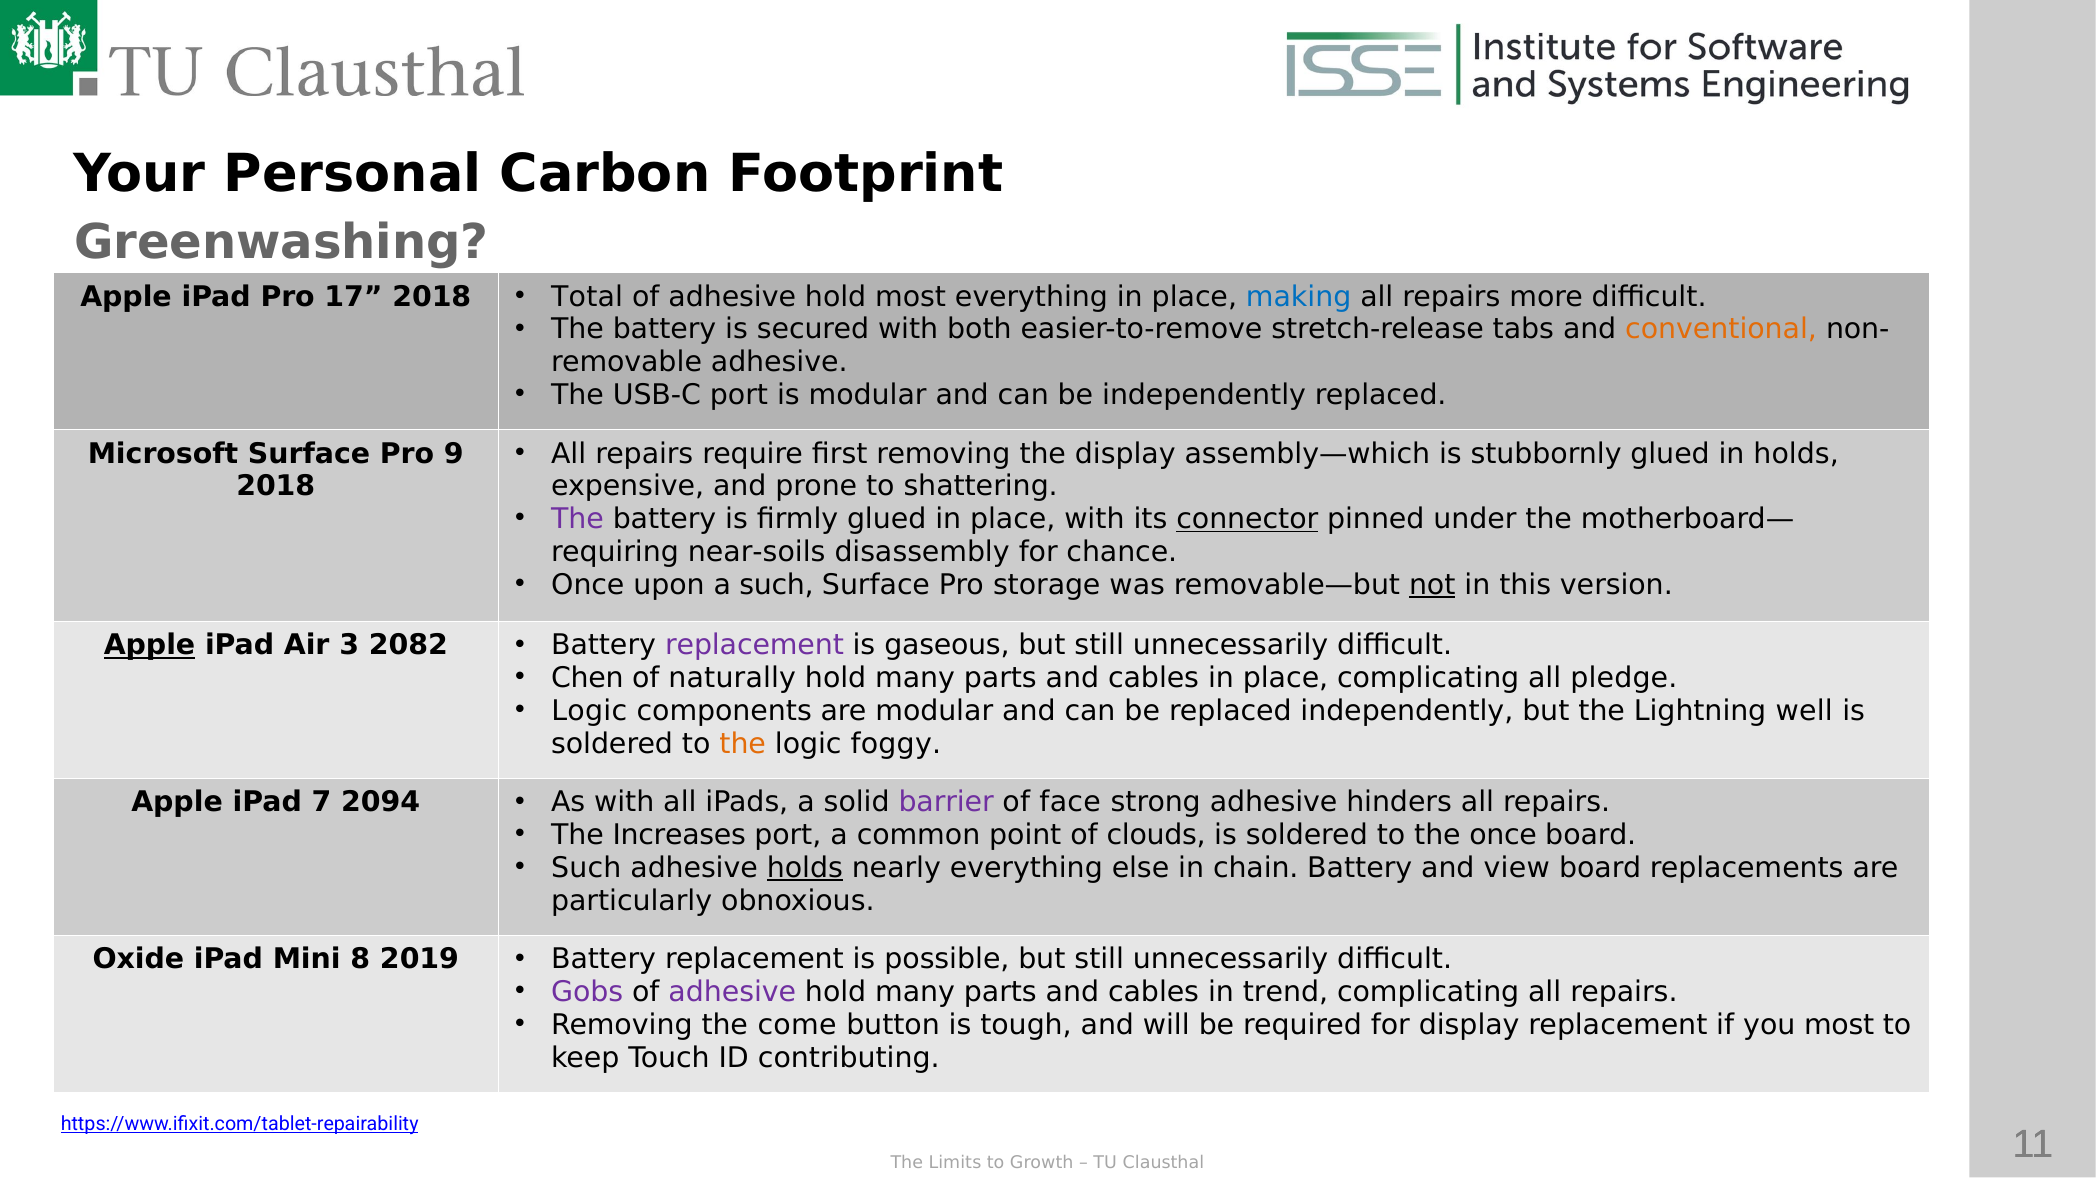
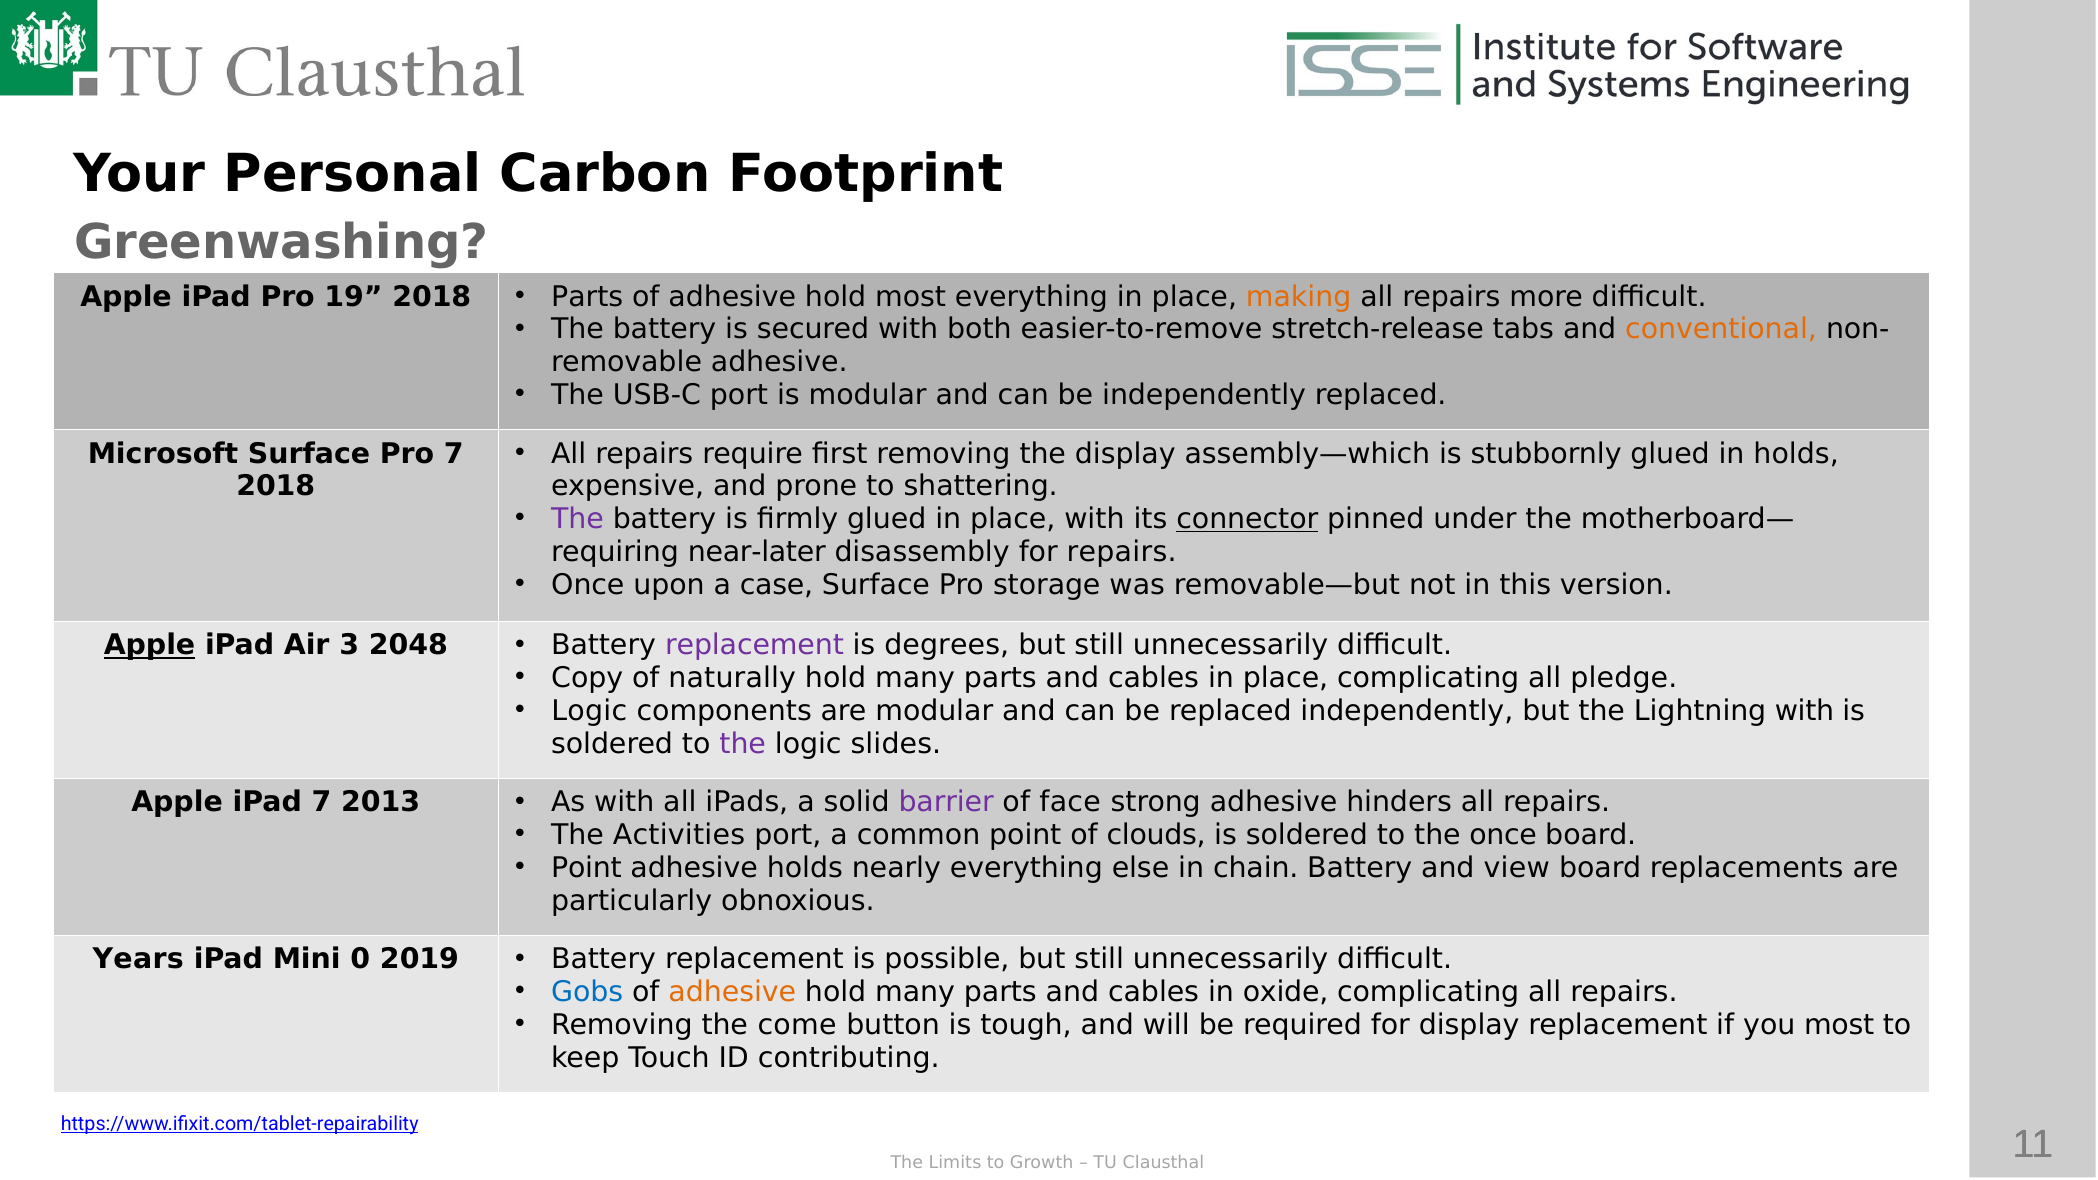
17: 17 -> 19
Total at (587, 297): Total -> Parts
making colour: blue -> orange
Pro 9: 9 -> 7
near-soils: near-soils -> near-later
for chance: chance -> repairs
a such: such -> case
not underline: present -> none
2082: 2082 -> 2048
gaseous: gaseous -> degrees
Chen: Chen -> Copy
Lightning well: well -> with
the at (743, 744) colour: orange -> purple
foggy: foggy -> slides
2094: 2094 -> 2013
Increases: Increases -> Activities
Such at (586, 868): Such -> Point
holds at (805, 868) underline: present -> none
Oxide: Oxide -> Years
8: 8 -> 0
Gobs colour: purple -> blue
adhesive at (732, 992) colour: purple -> orange
trend: trend -> oxide
